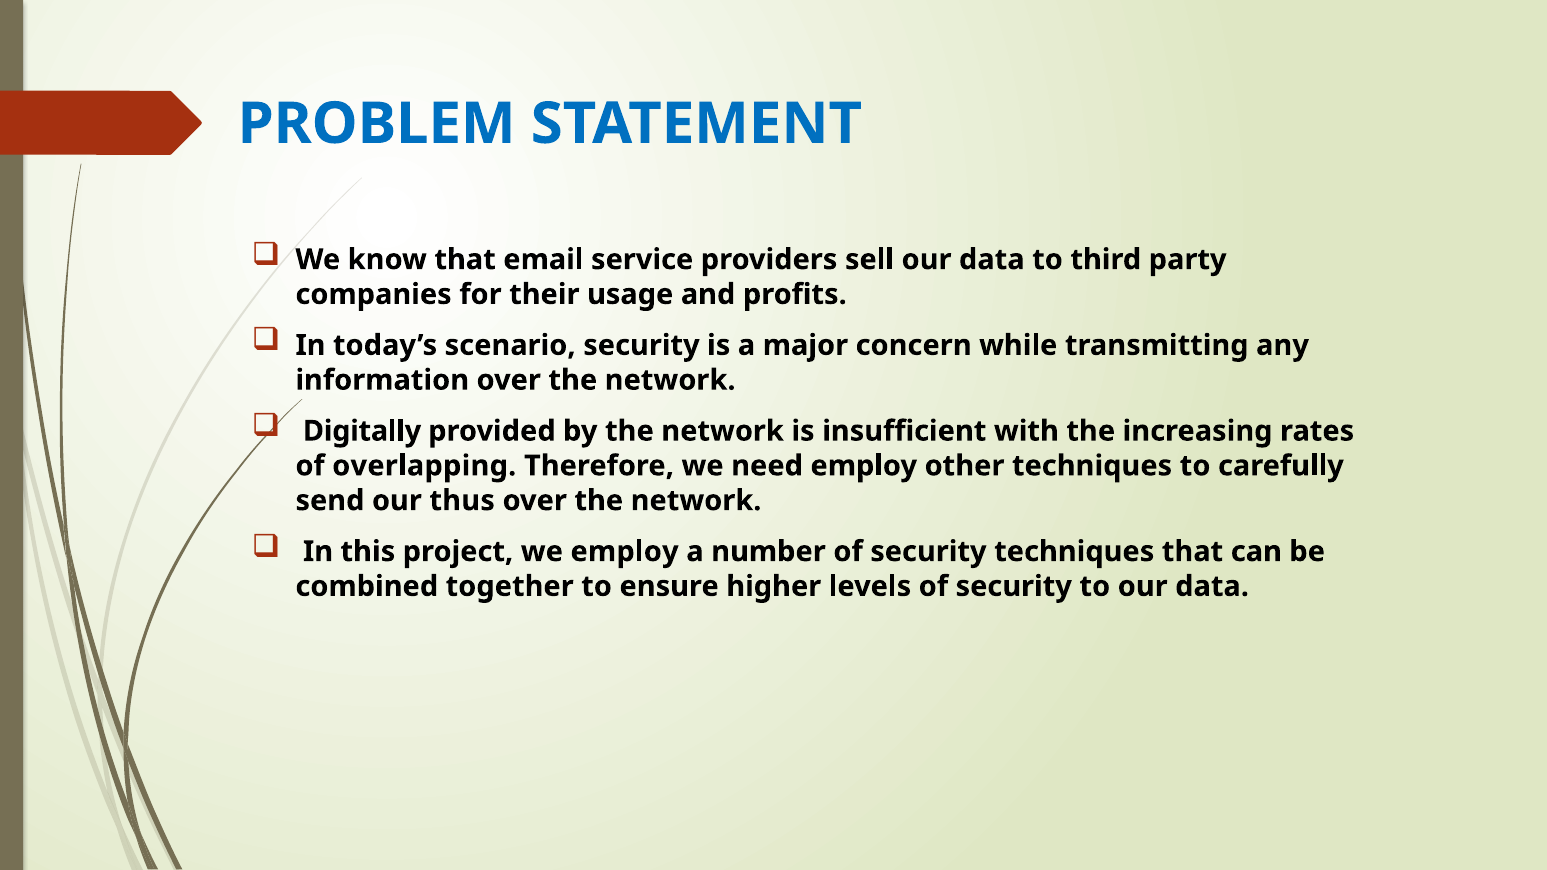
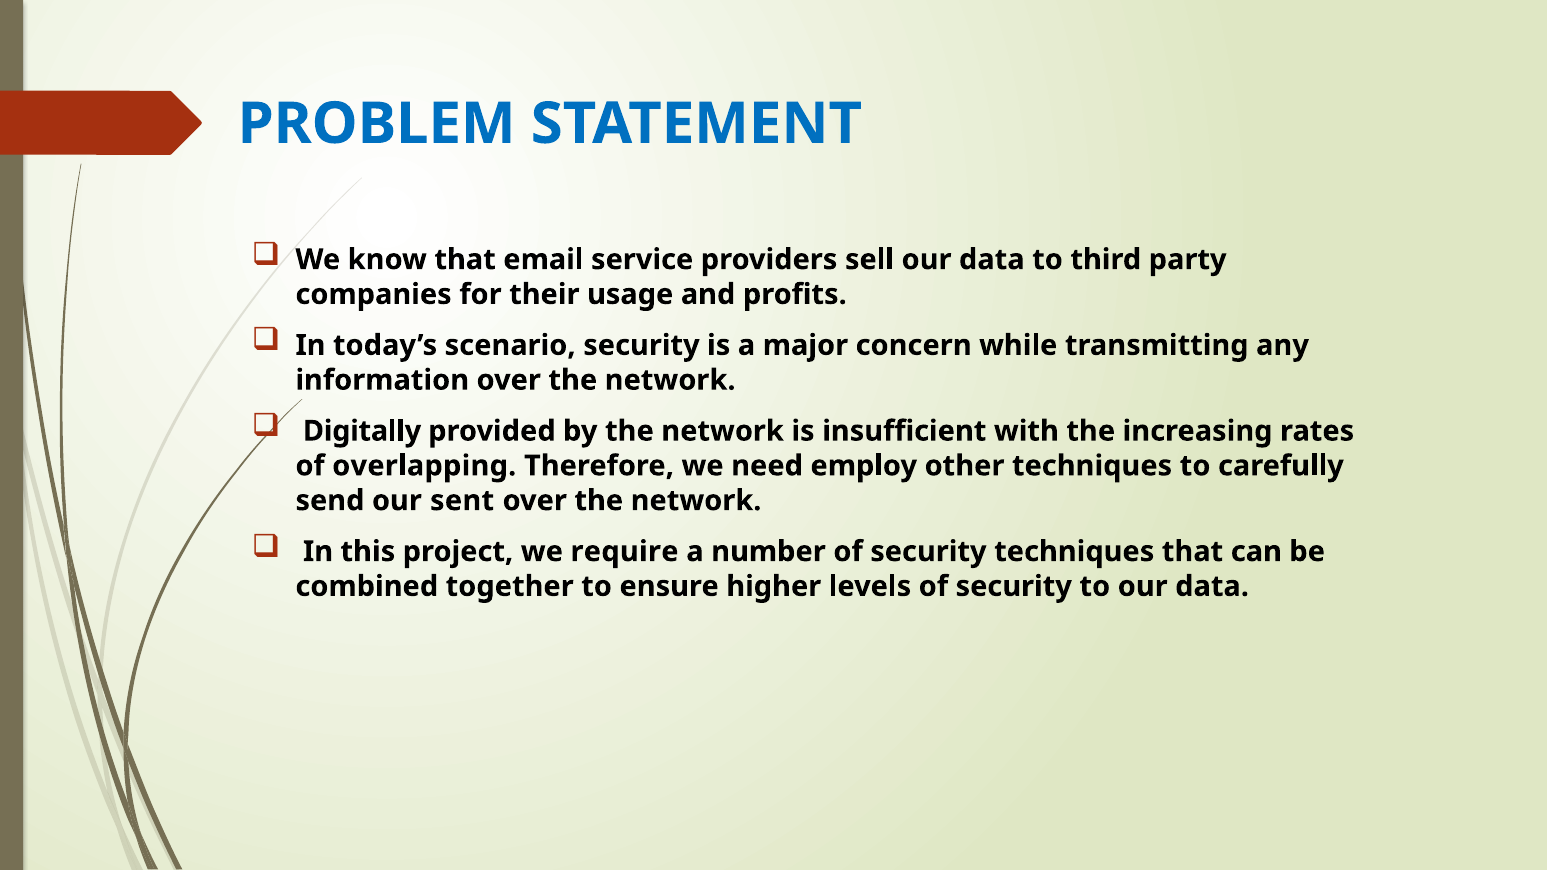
thus: thus -> sent
we employ: employ -> require
